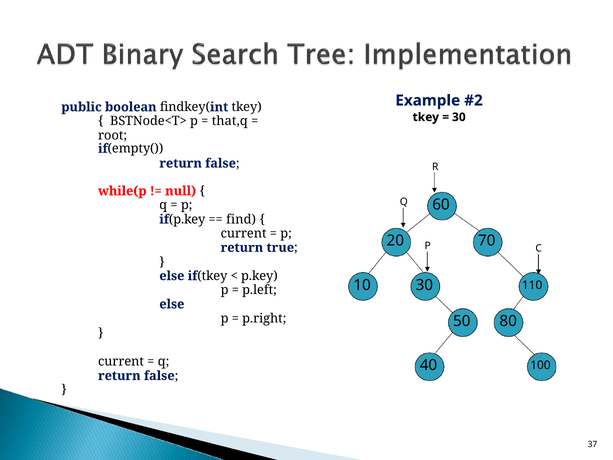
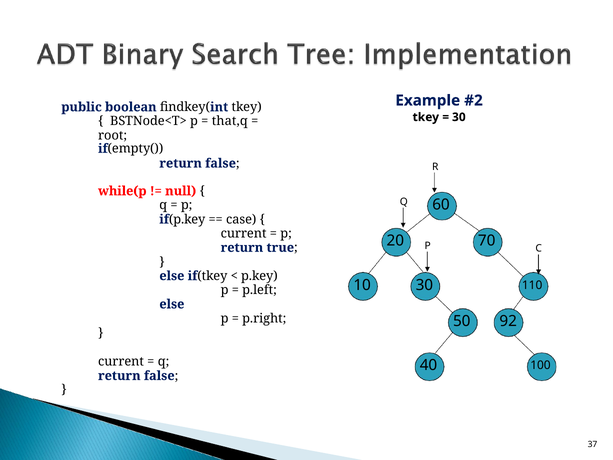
find: find -> case
80: 80 -> 92
